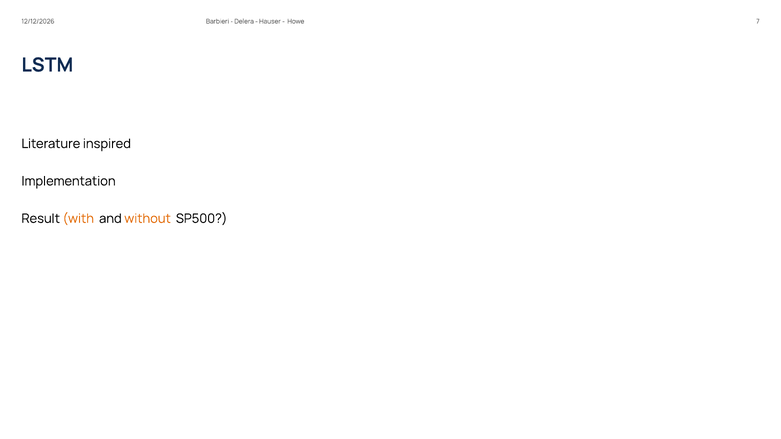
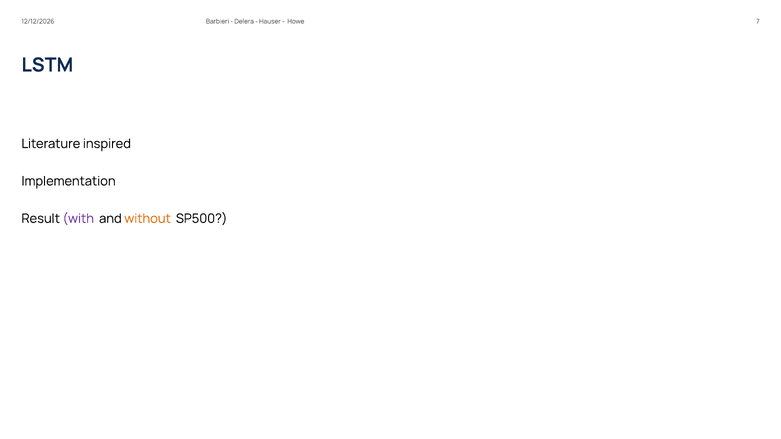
with colour: orange -> purple
